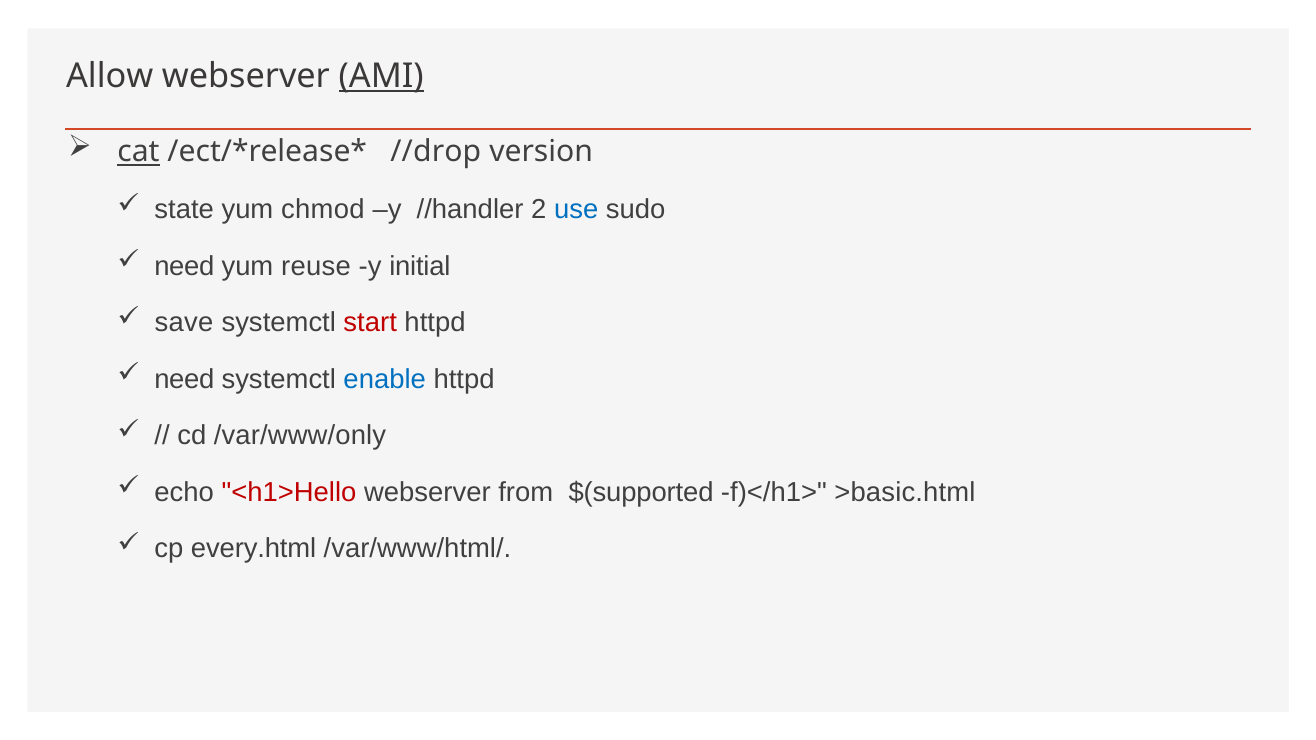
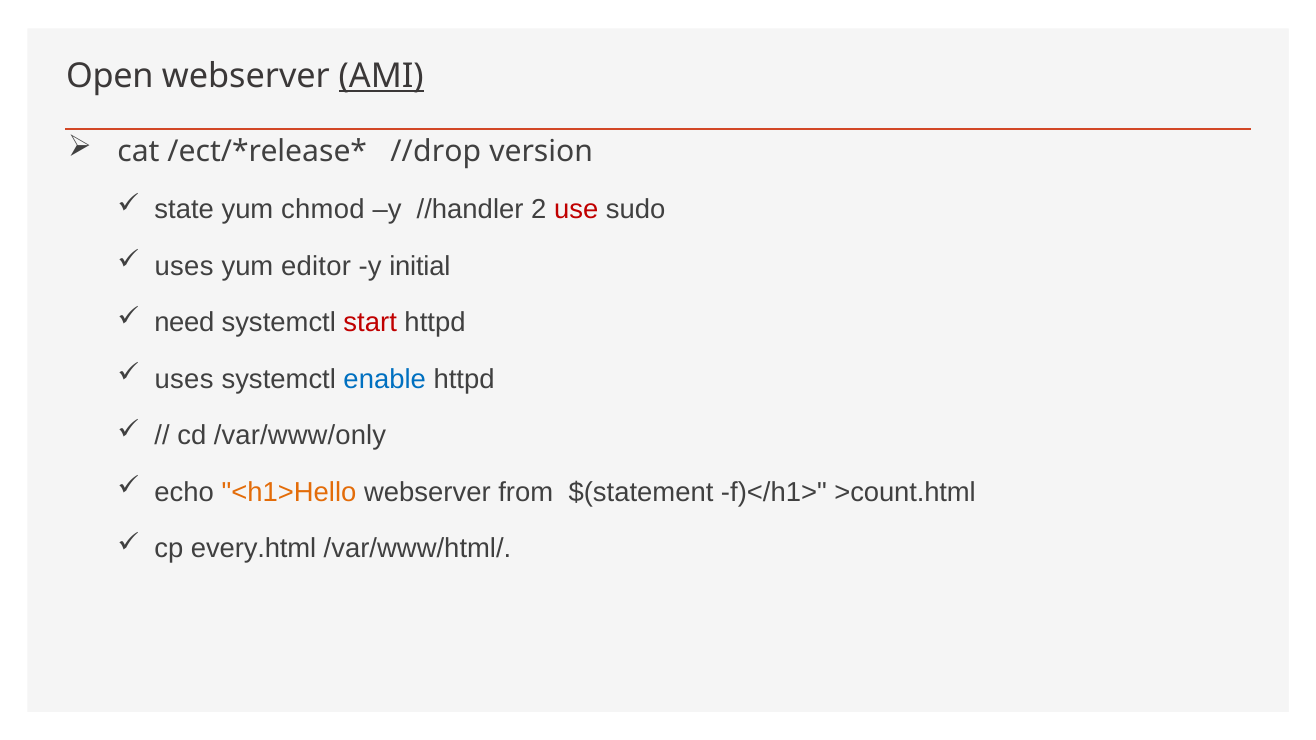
Allow: Allow -> Open
cat underline: present -> none
use colour: blue -> red
need at (184, 266): need -> uses
reuse: reuse -> editor
save: save -> need
need at (184, 379): need -> uses
<h1>Hello colour: red -> orange
$(supported: $(supported -> $(statement
>basic.html: >basic.html -> >count.html
